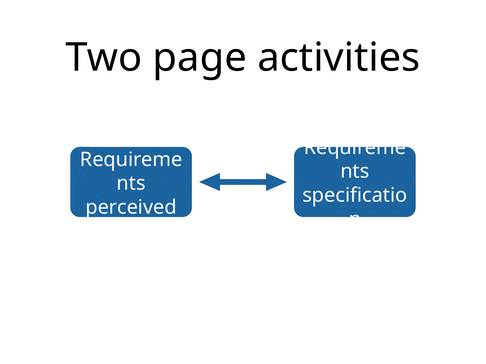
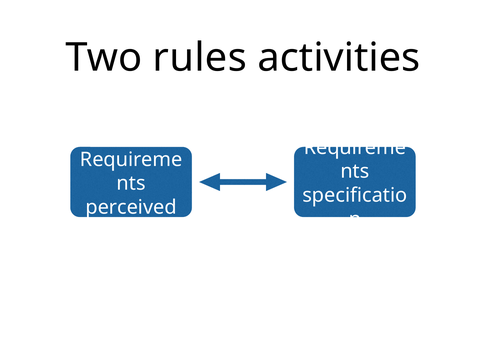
page: page -> rules
